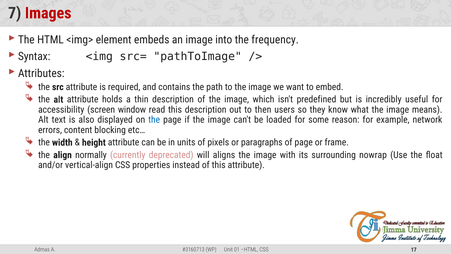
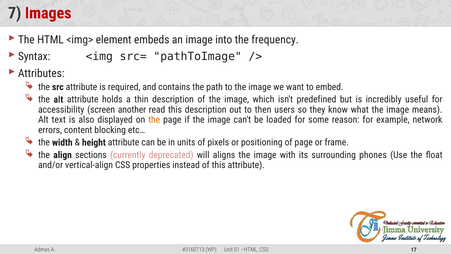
window: window -> another
the at (154, 120) colour: blue -> orange
paragraphs: paragraphs -> positioning
normally: normally -> sections
nowrap: nowrap -> phones
